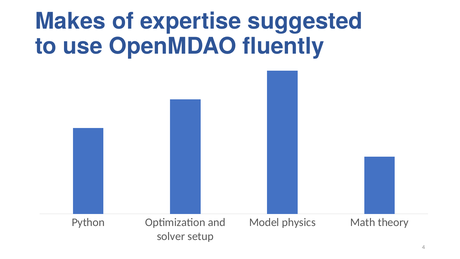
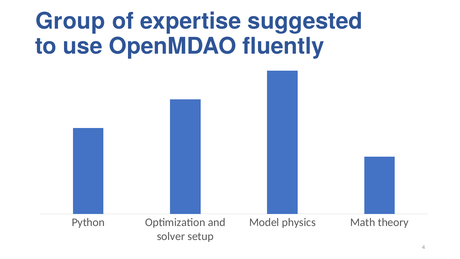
Makes: Makes -> Group
